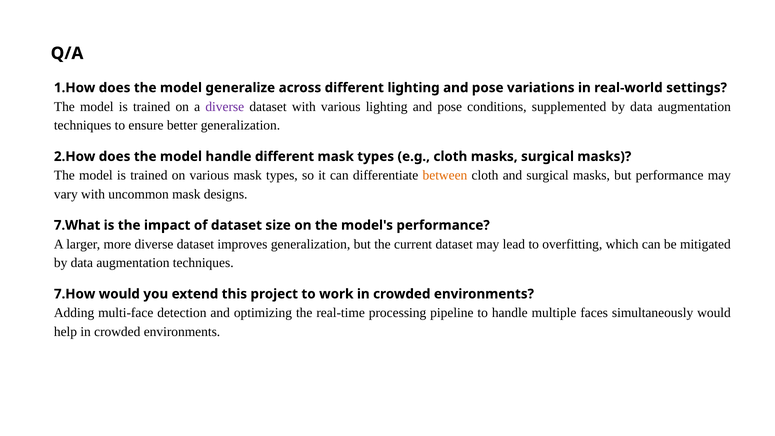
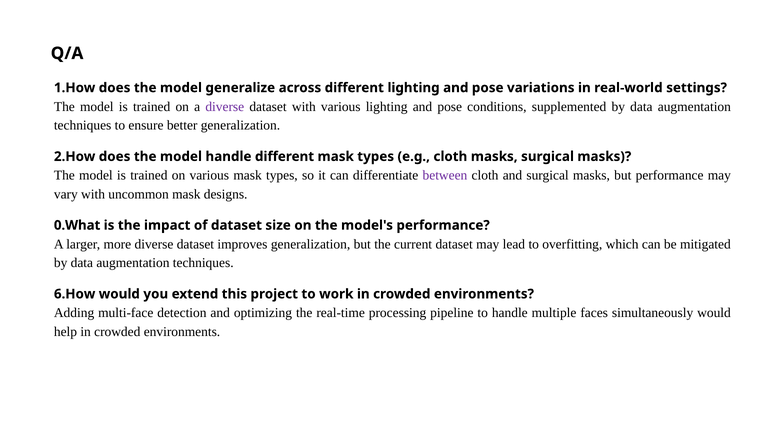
between colour: orange -> purple
7.What: 7.What -> 0.What
7.How: 7.How -> 6.How
